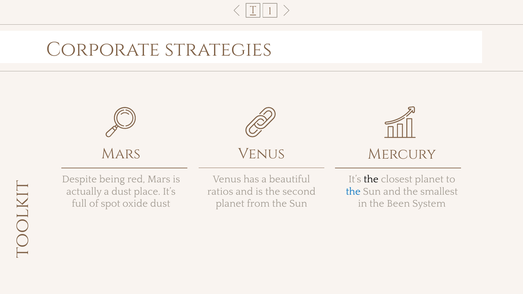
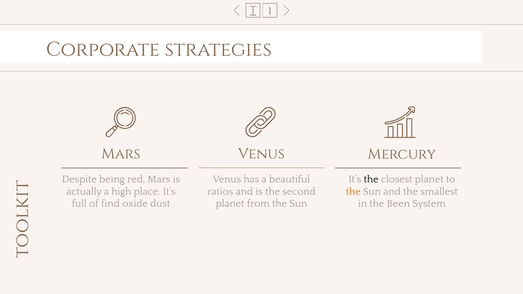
a dust: dust -> high
the at (353, 192) colour: blue -> orange
spot: spot -> find
